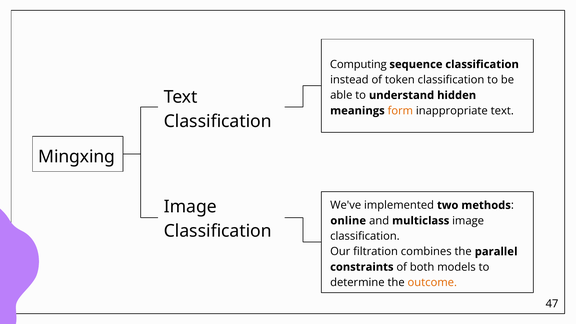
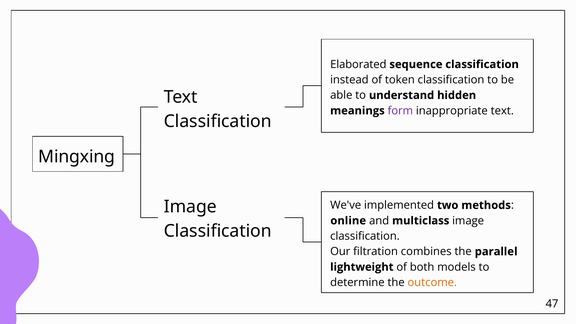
Computing: Computing -> Elaborated
form colour: orange -> purple
constraints: constraints -> lightweight
